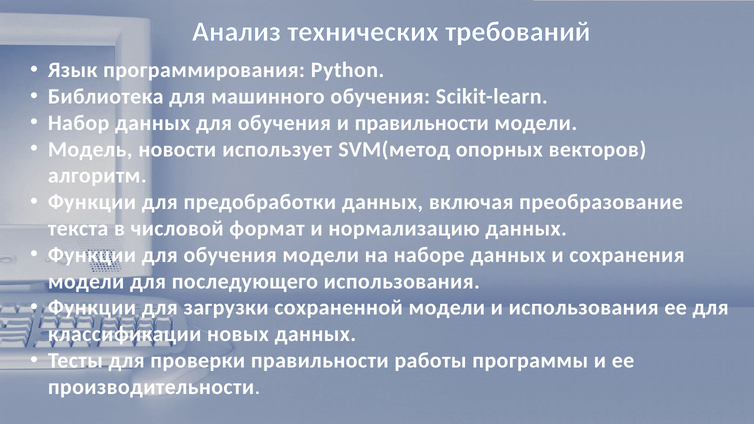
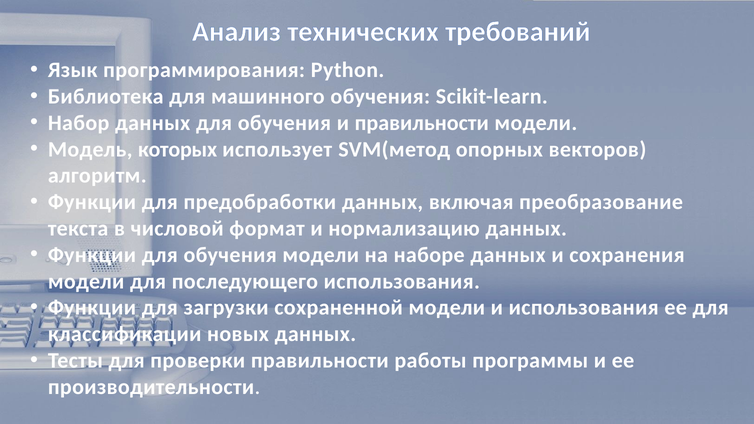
новости: новости -> которых
